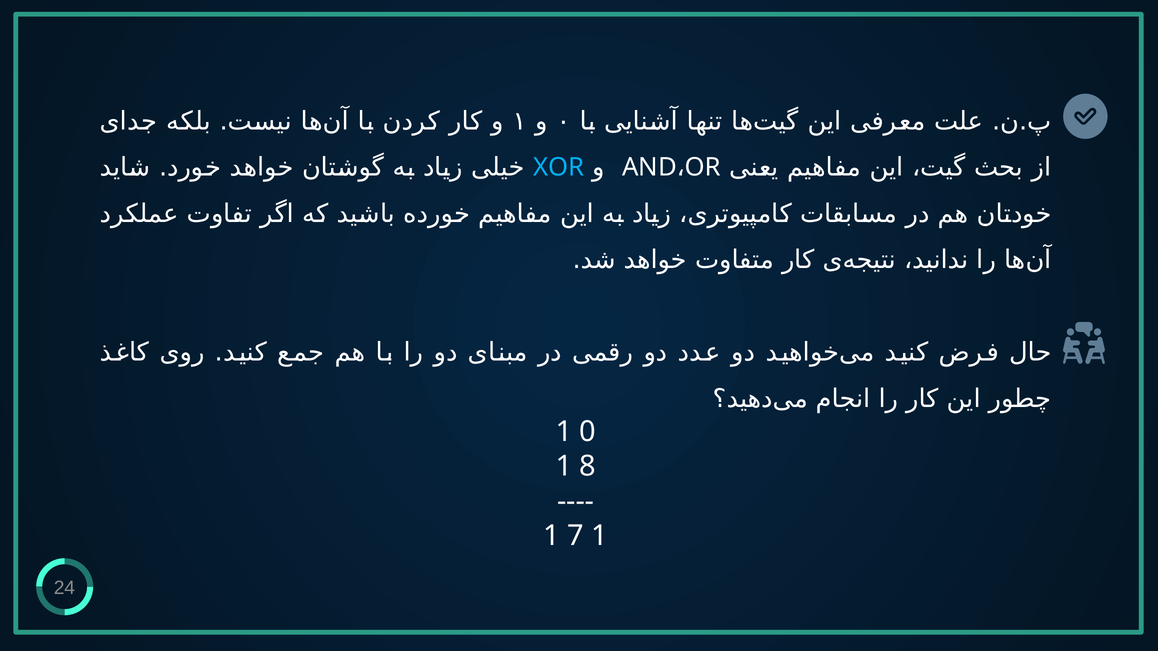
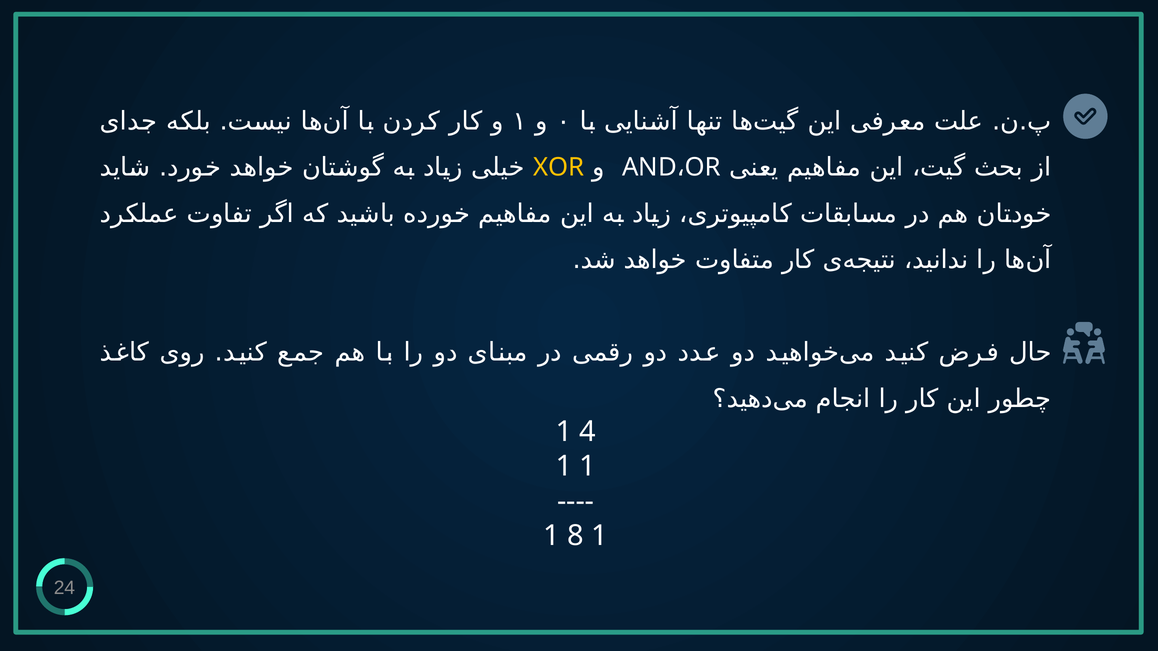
XOR colour: light blue -> yellow
0: 0 -> 4
1 8: 8 -> 1
7: 7 -> 8
